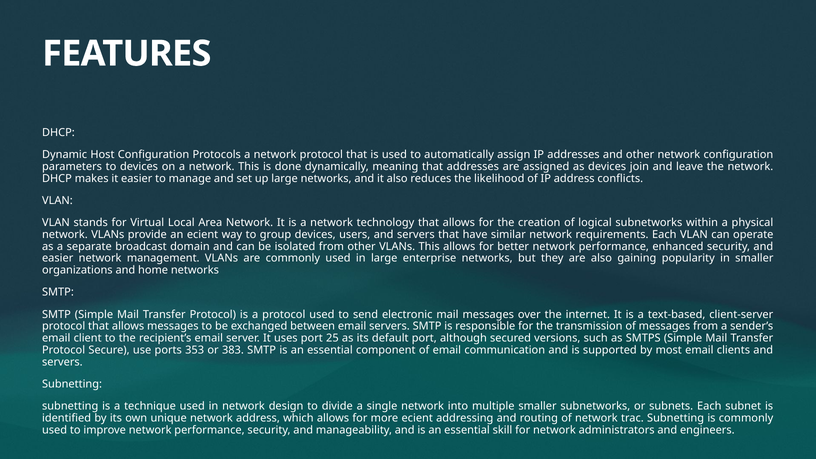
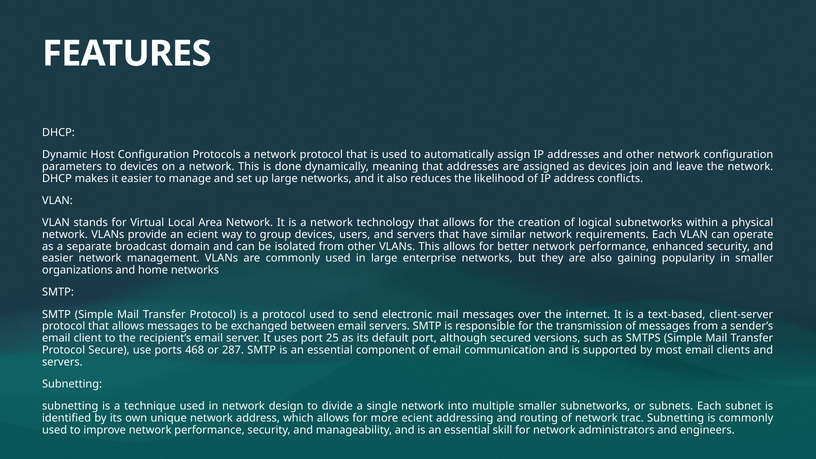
353: 353 -> 468
383: 383 -> 287
